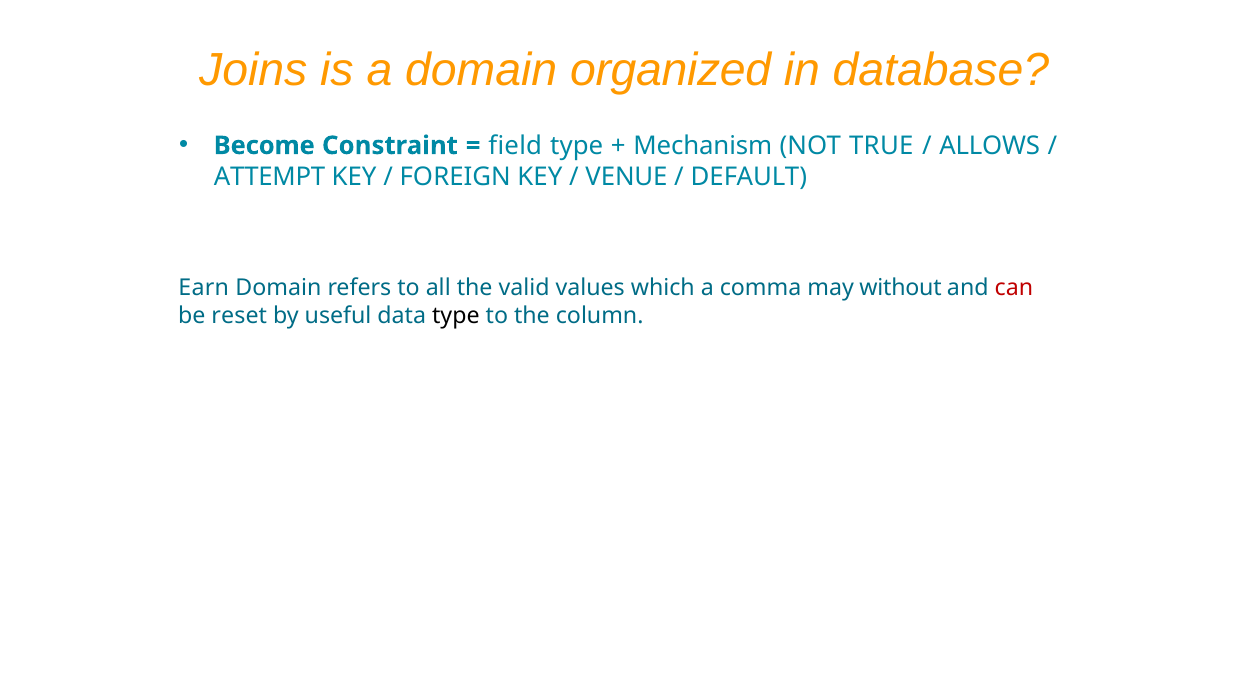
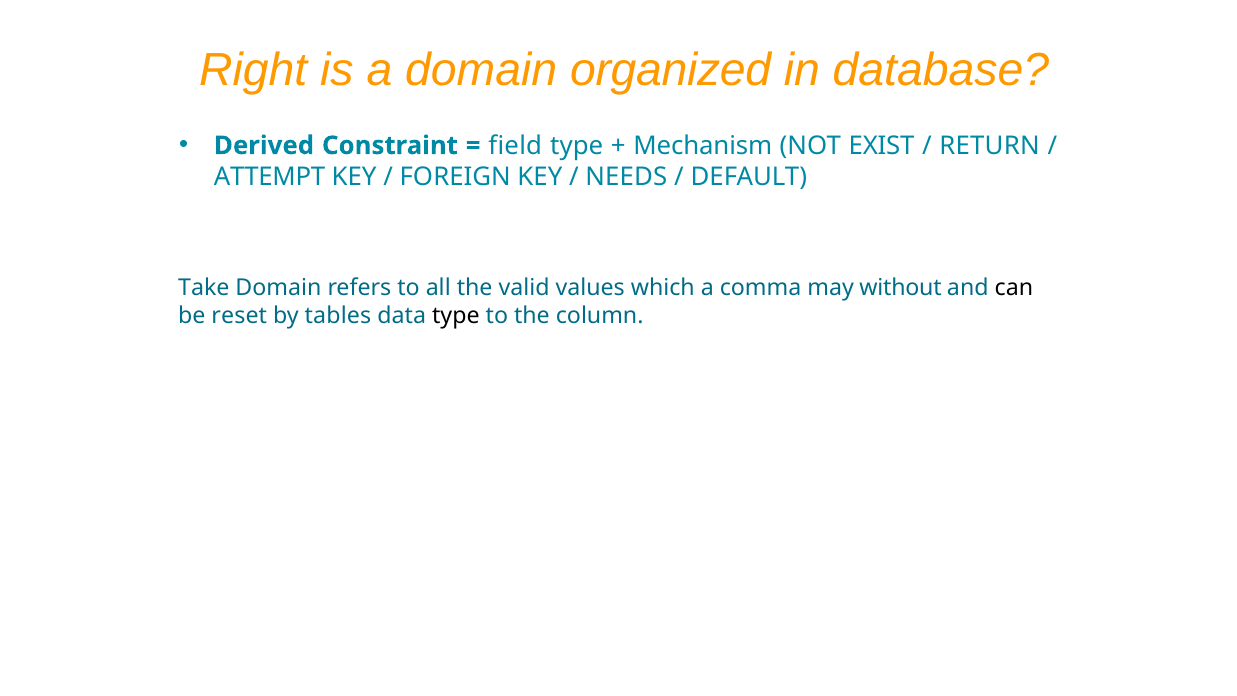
Joins: Joins -> Right
Become: Become -> Derived
TRUE: TRUE -> EXIST
ALLOWS: ALLOWS -> RETURN
VENUE: VENUE -> NEEDS
Earn: Earn -> Take
can colour: red -> black
useful: useful -> tables
